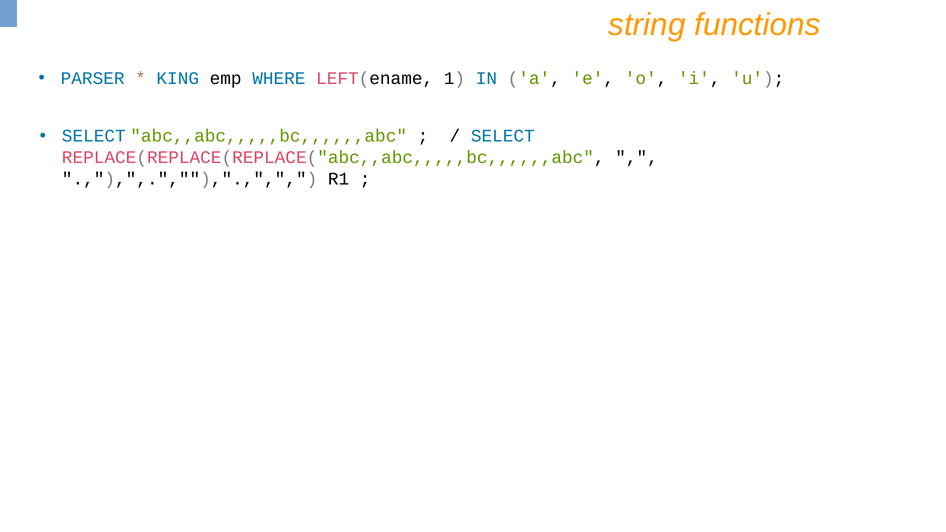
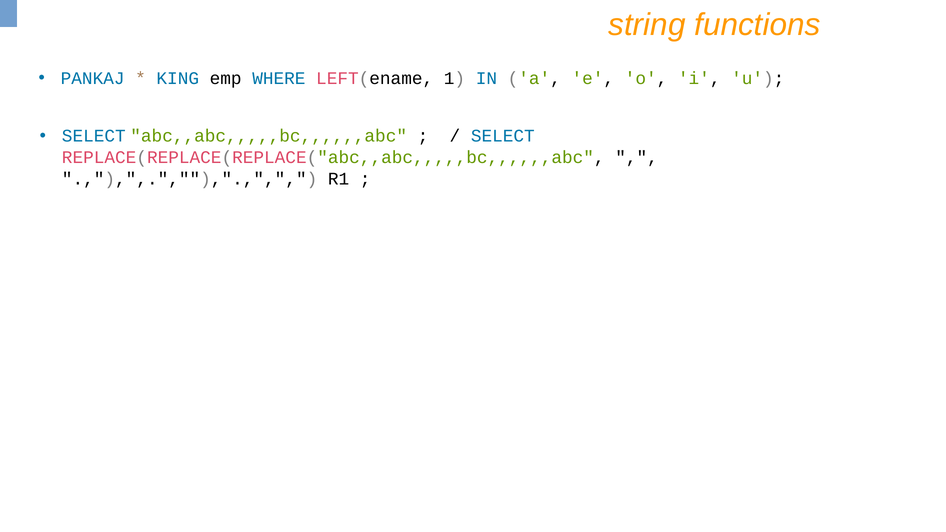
PARSER: PARSER -> PANKAJ
